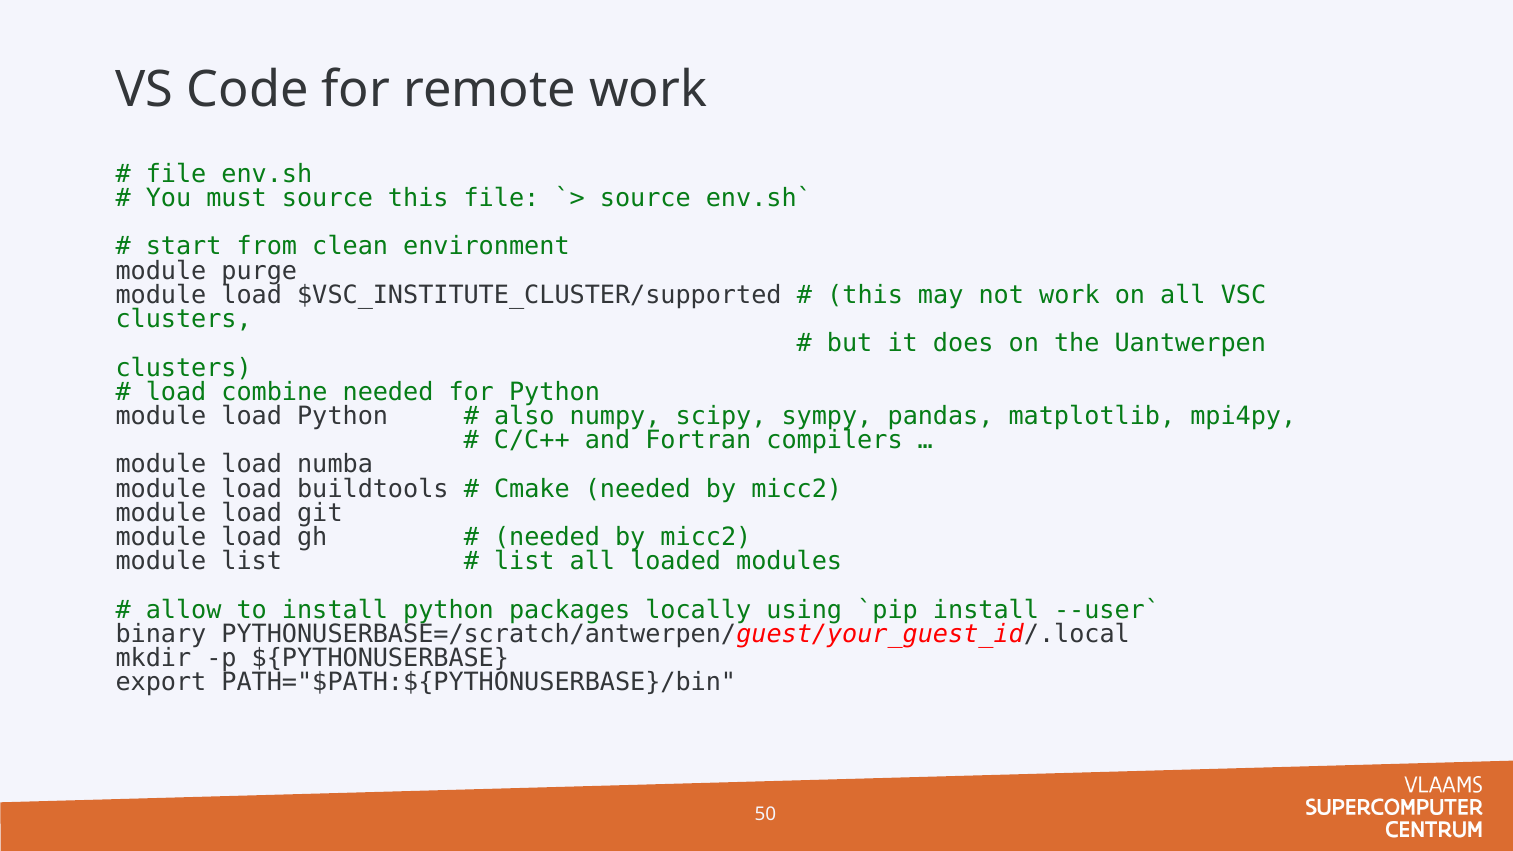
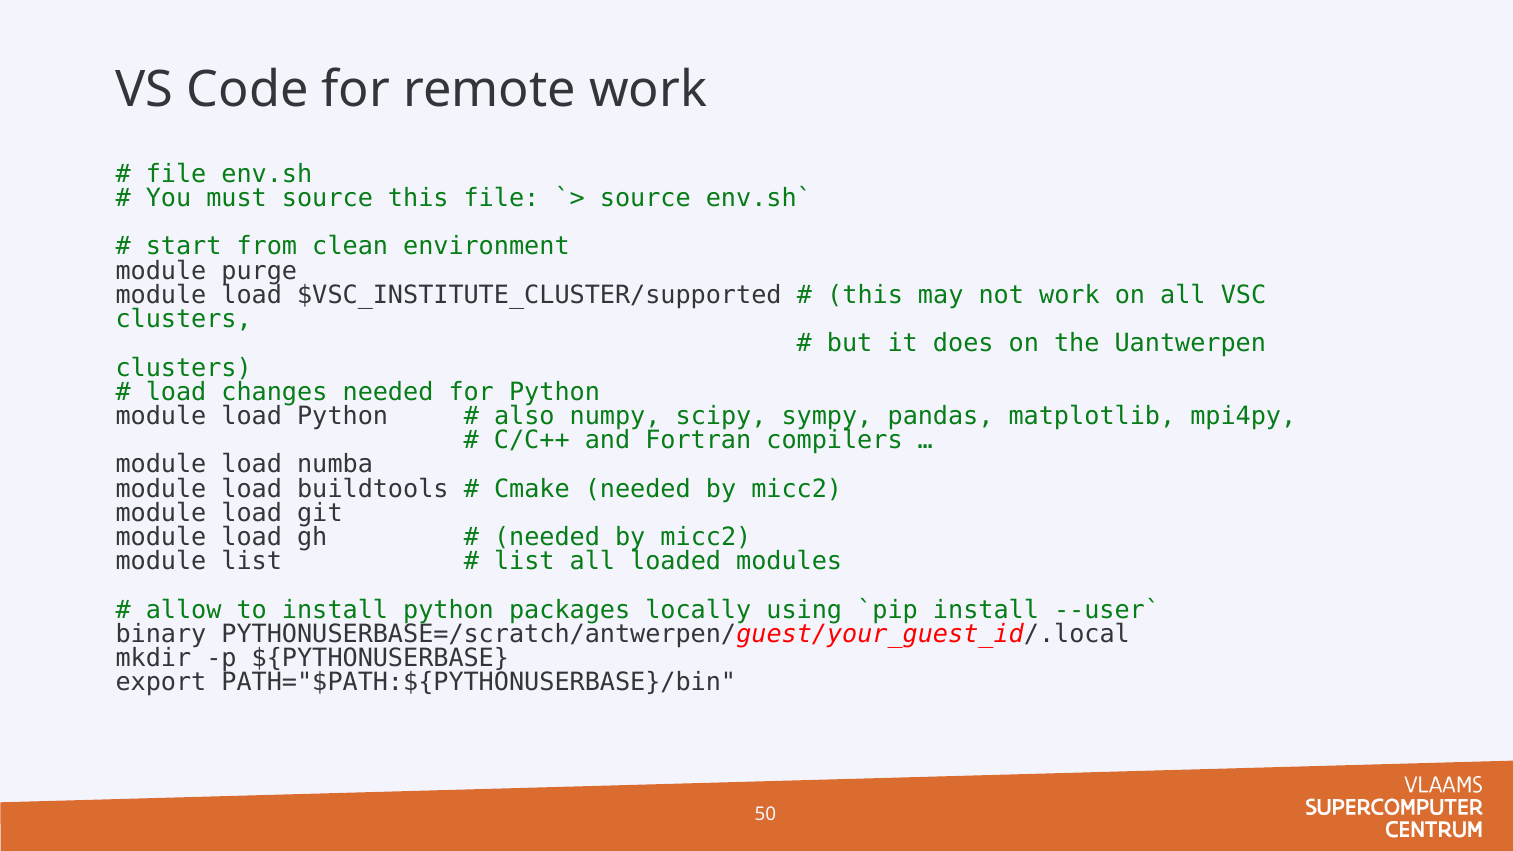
combine: combine -> changes
